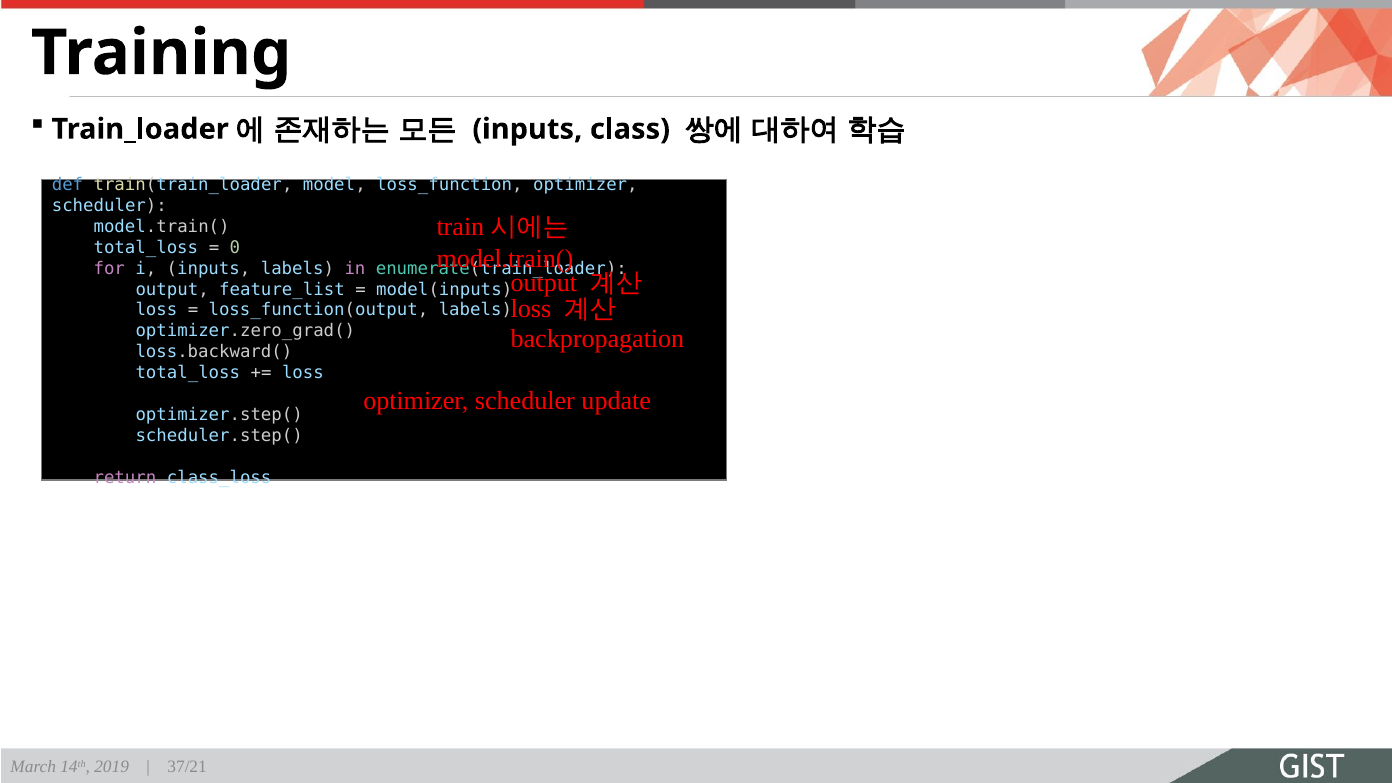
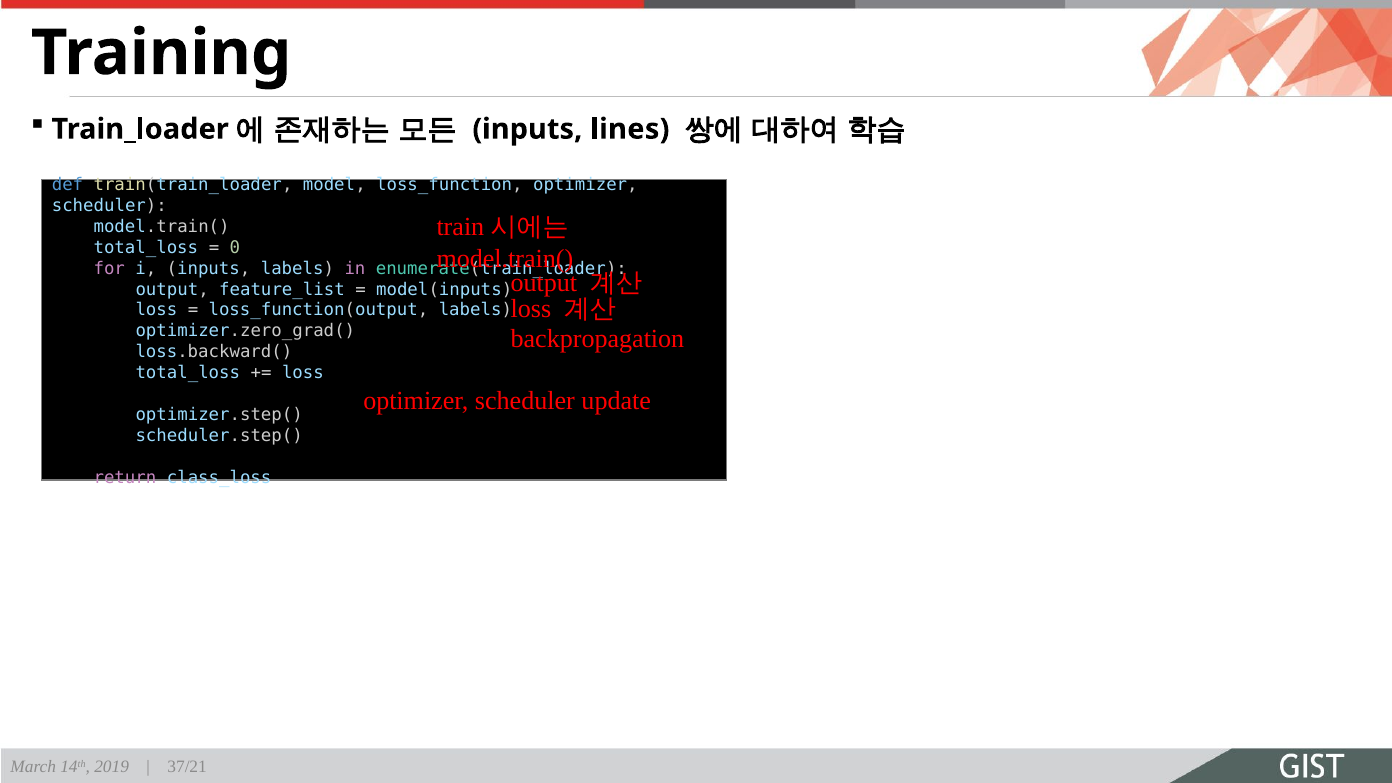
class: class -> lines
